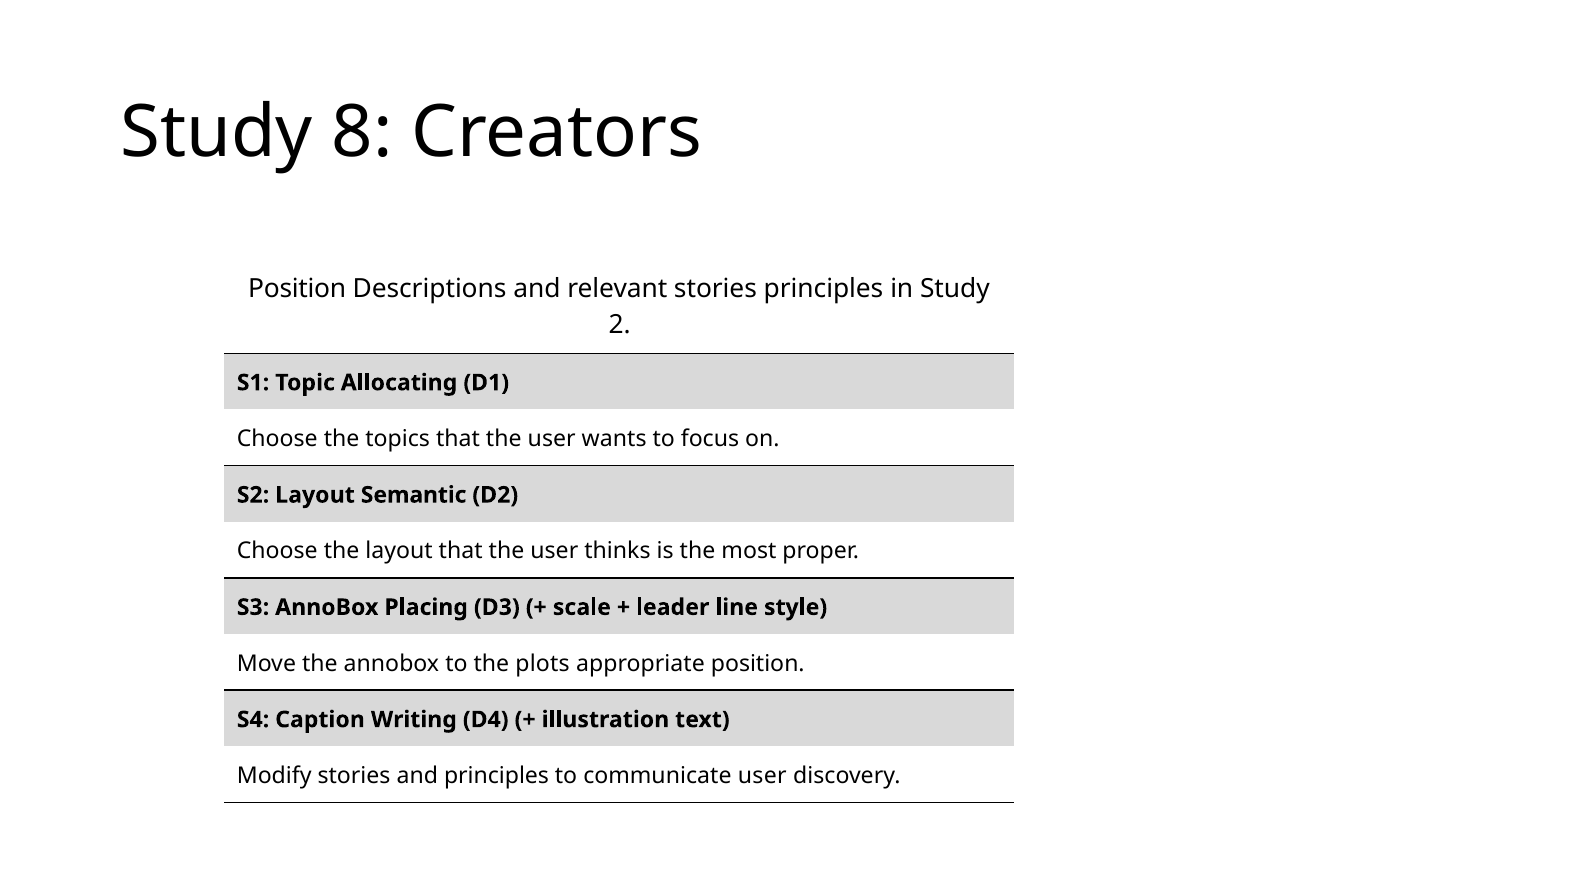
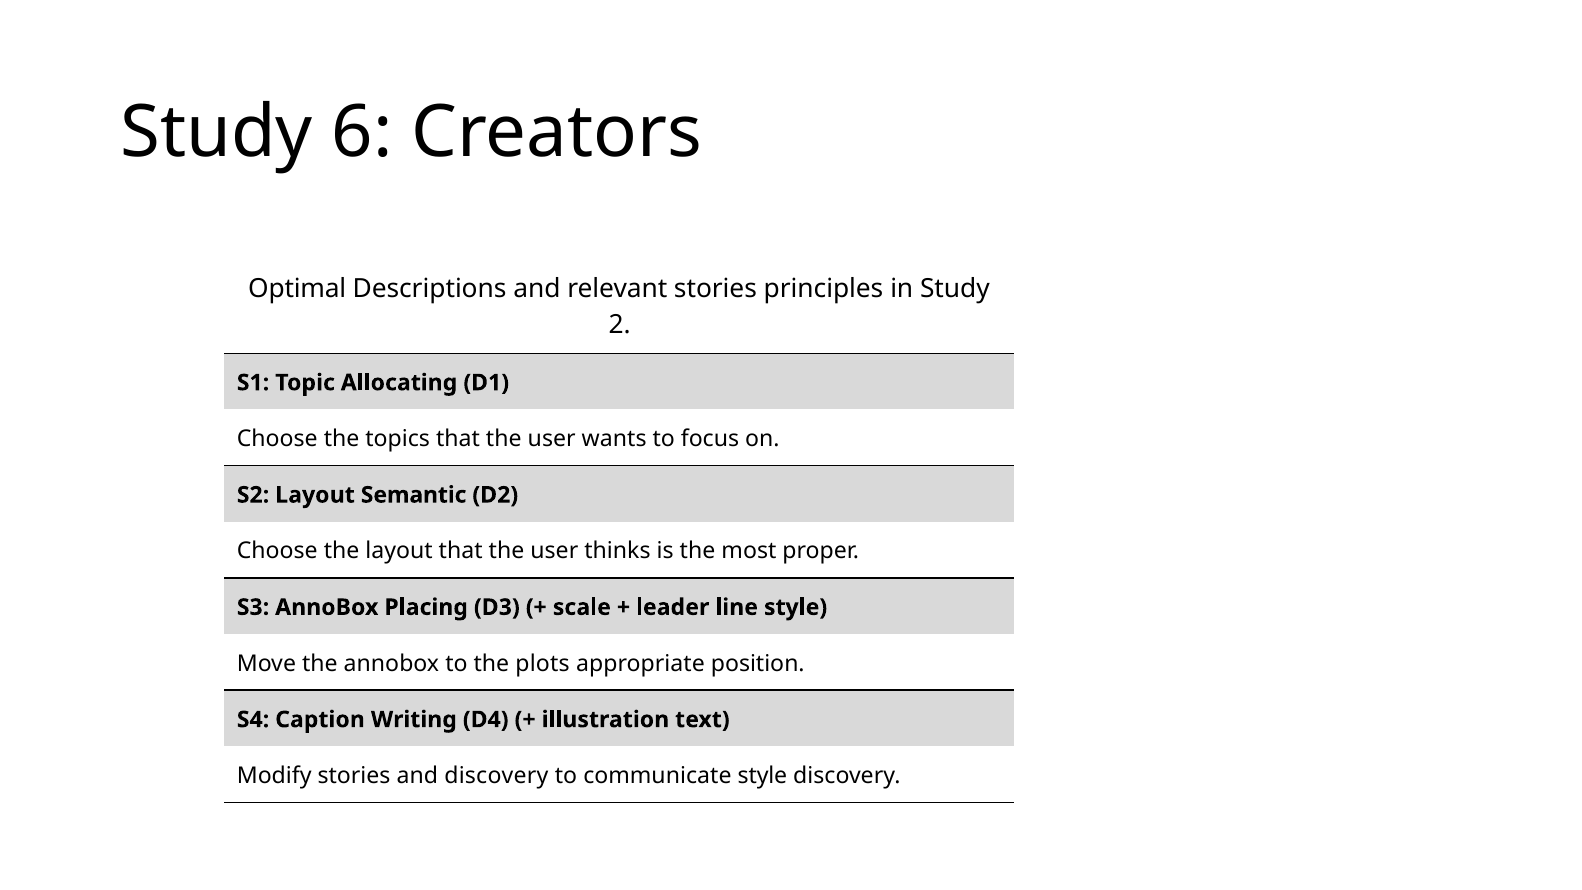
8: 8 -> 6
Position at (297, 289): Position -> Optimal
and principles: principles -> discovery
communicate user: user -> style
